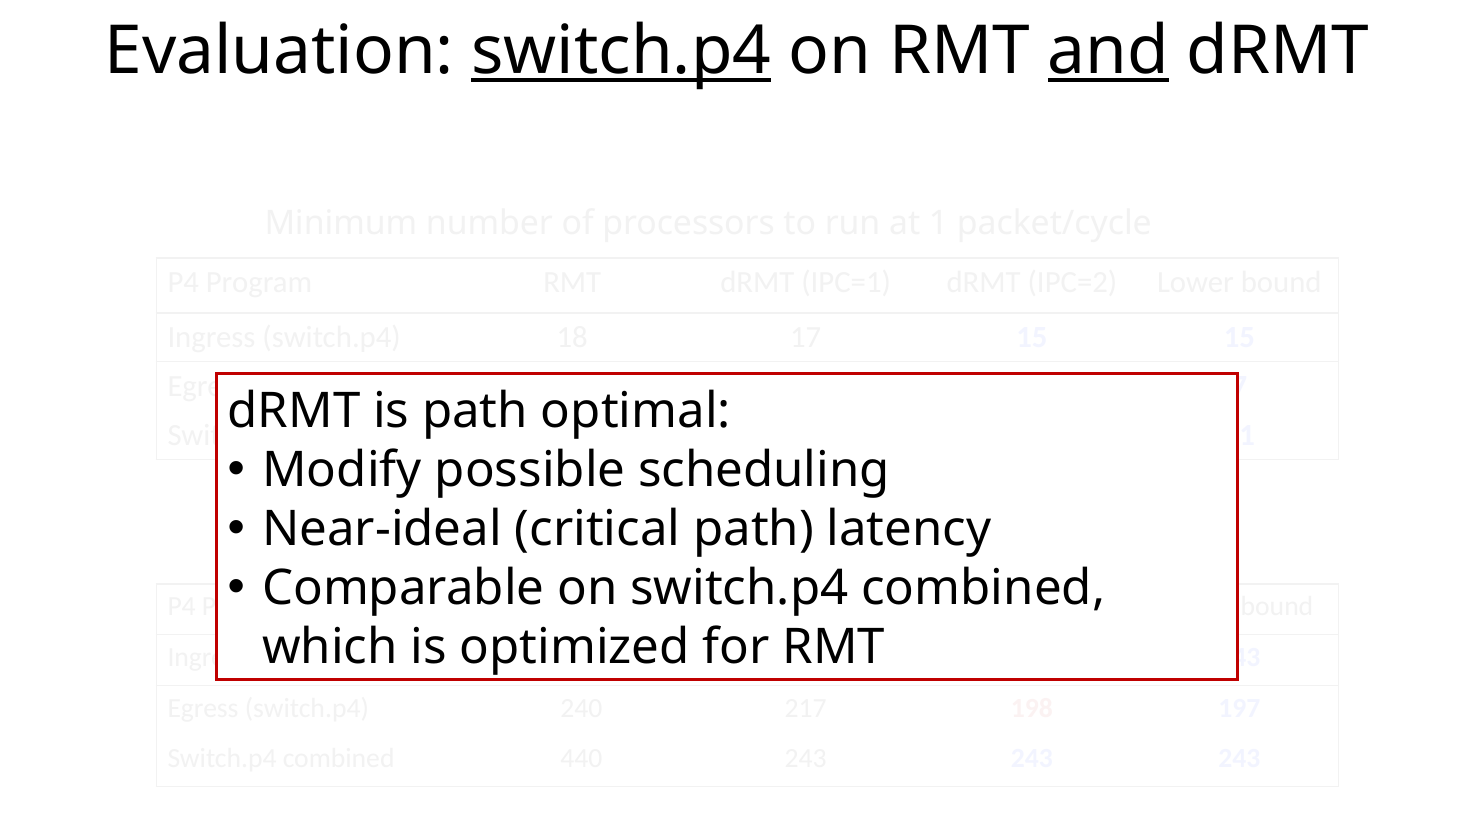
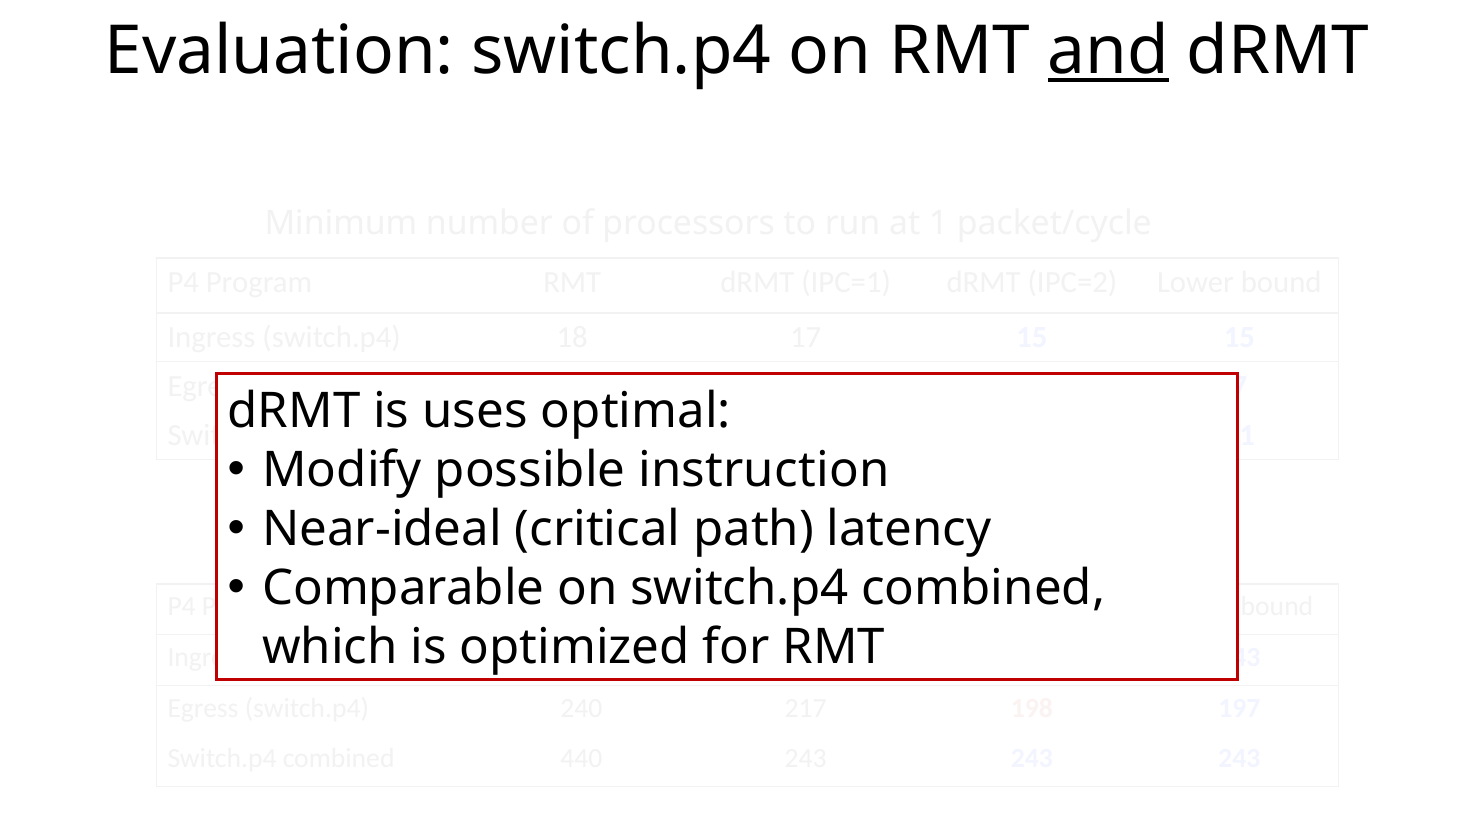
switch.p4 at (621, 51) underline: present -> none
path at (475, 411): path -> uses
scheduling: scheduling -> instruction
